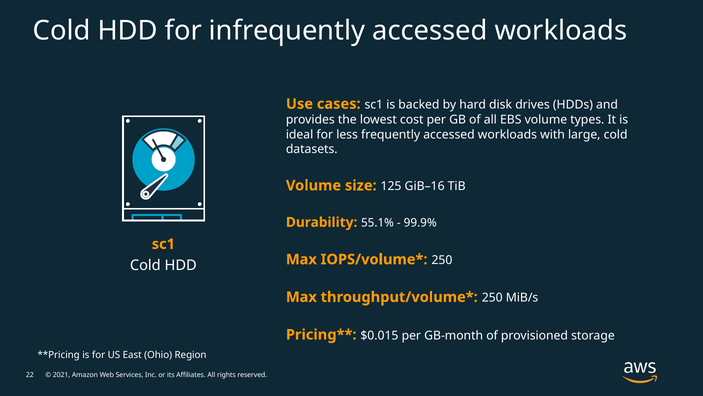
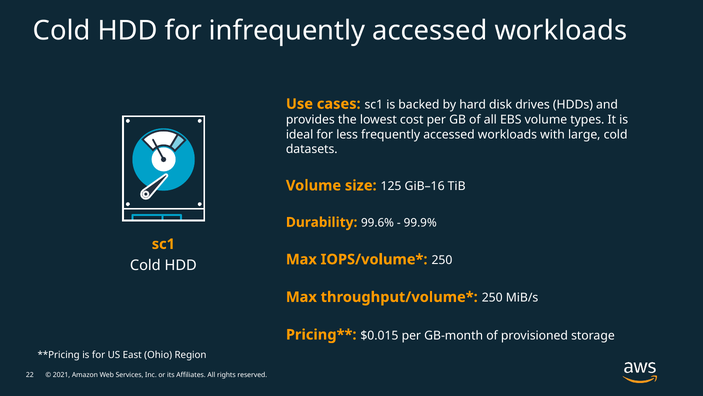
55.1%: 55.1% -> 99.6%
